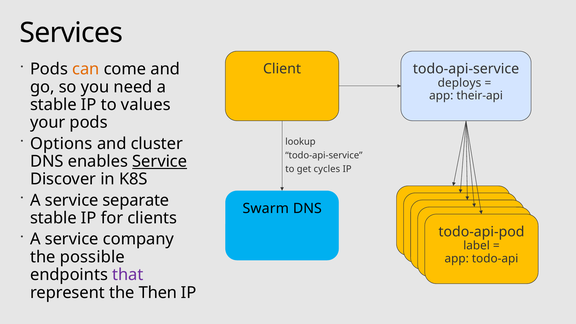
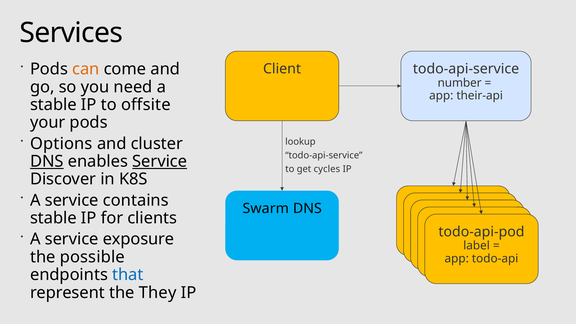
deploys: deploys -> number
values: values -> offsite
DNS at (47, 161) underline: none -> present
separate: separate -> contains
company: company -> exposure
that colour: purple -> blue
Then: Then -> They
